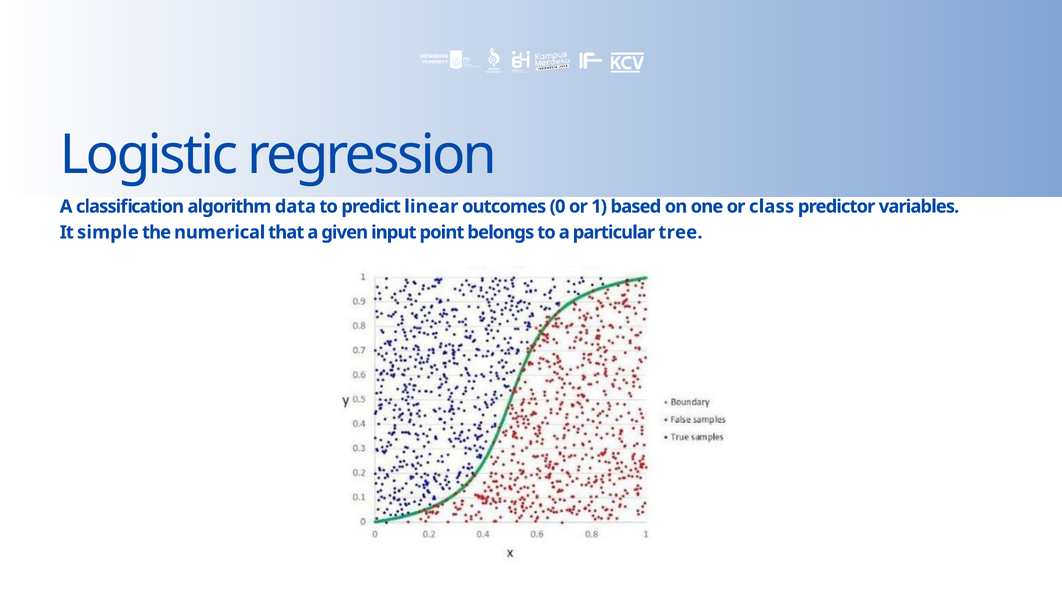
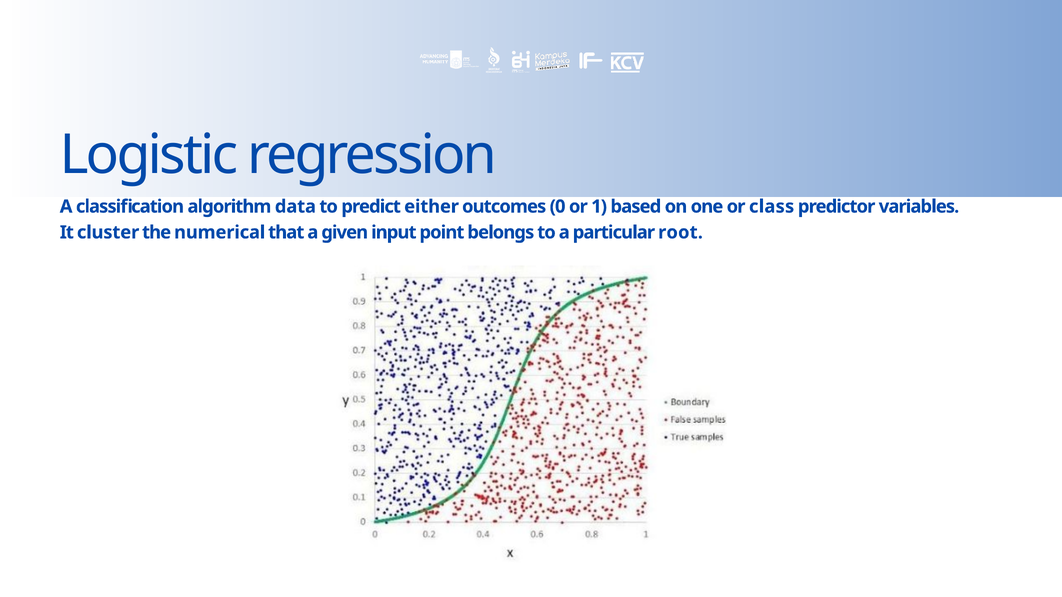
linear: linear -> either
simple: simple -> cluster
tree: tree -> root
